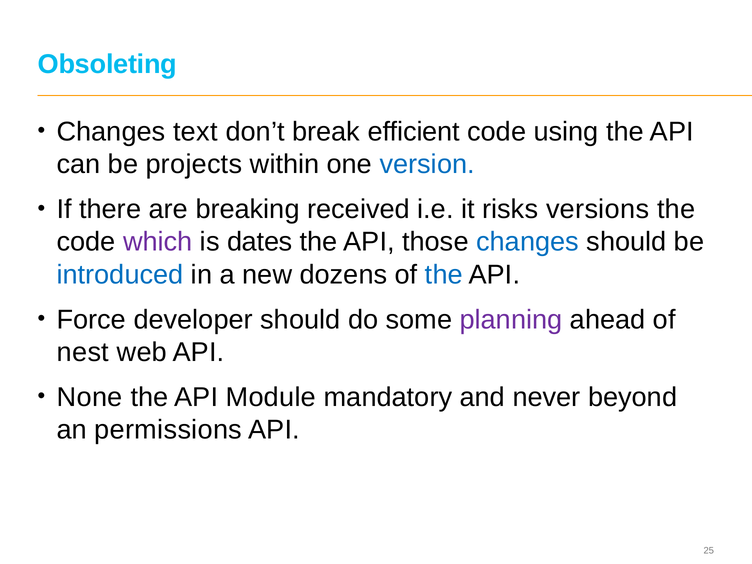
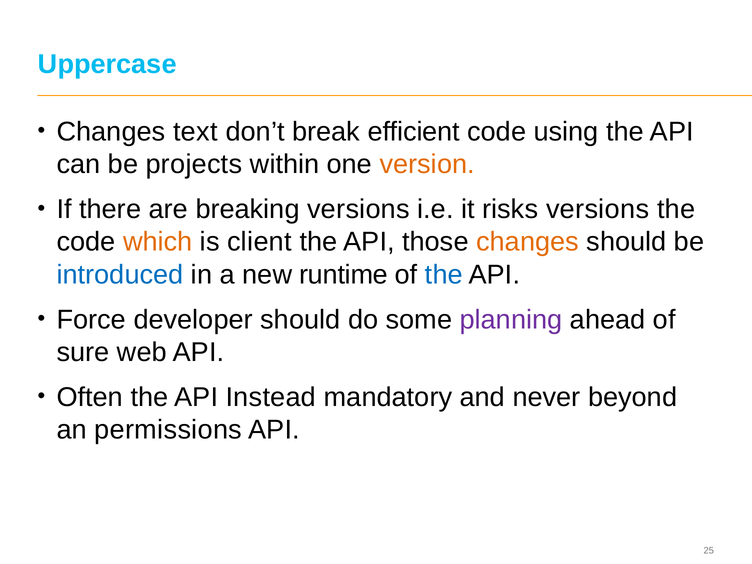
Obsoleting: Obsoleting -> Uppercase
version colour: blue -> orange
breaking received: received -> versions
which colour: purple -> orange
dates: dates -> client
changes at (528, 242) colour: blue -> orange
dozens: dozens -> runtime
nest: nest -> sure
None: None -> Often
Module: Module -> Instead
